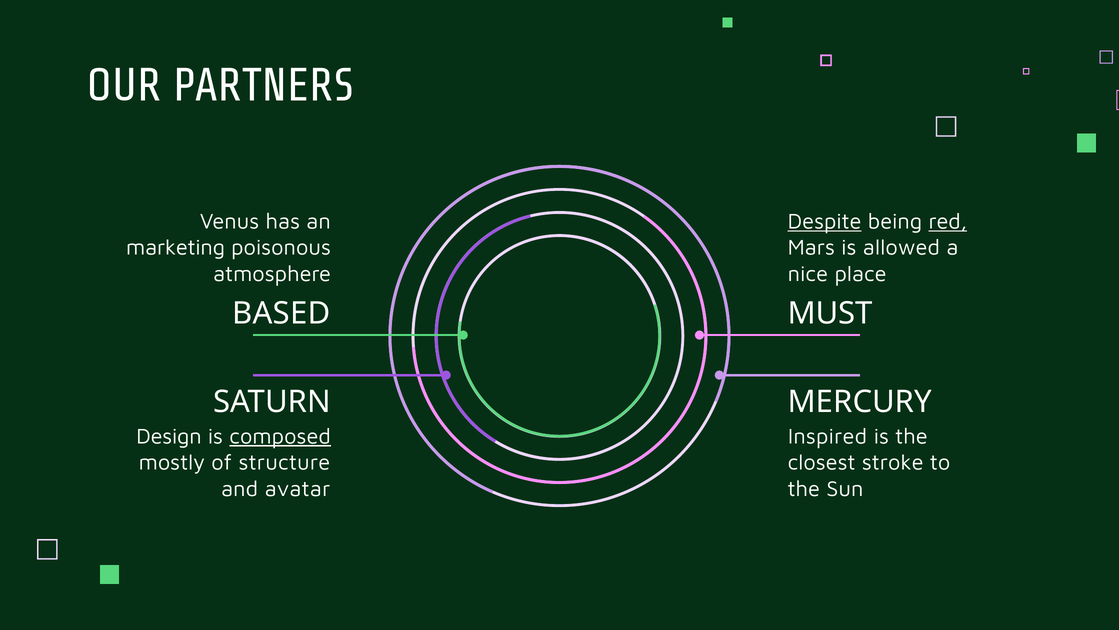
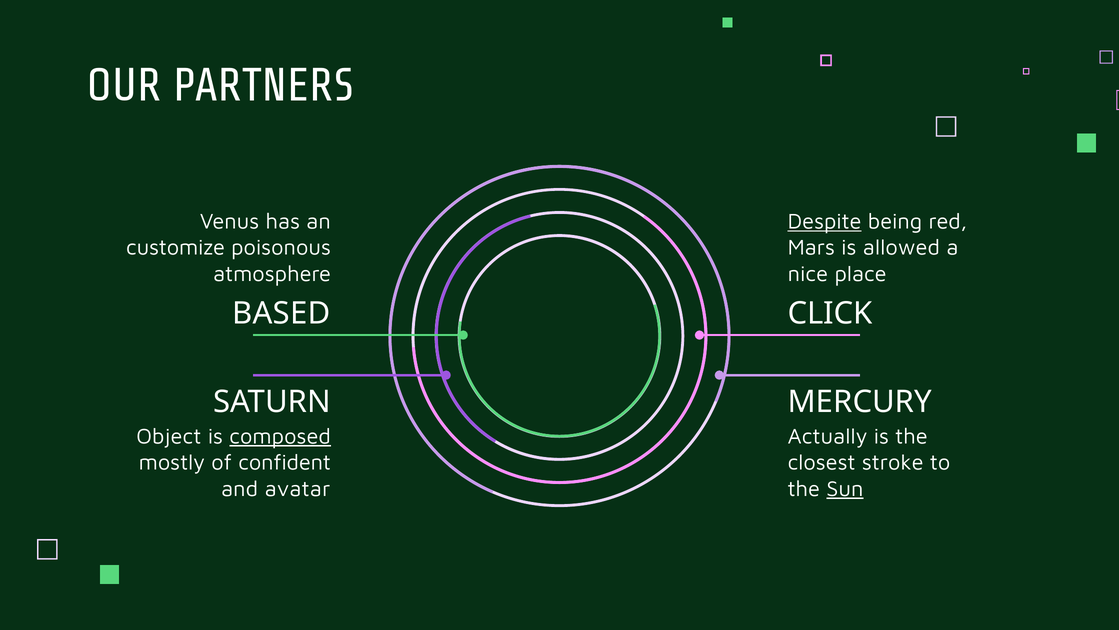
red underline: present -> none
marketing: marketing -> customize
MUST: MUST -> CLICK
Design: Design -> Object
Inspired: Inspired -> Actually
structure: structure -> confident
Sun underline: none -> present
